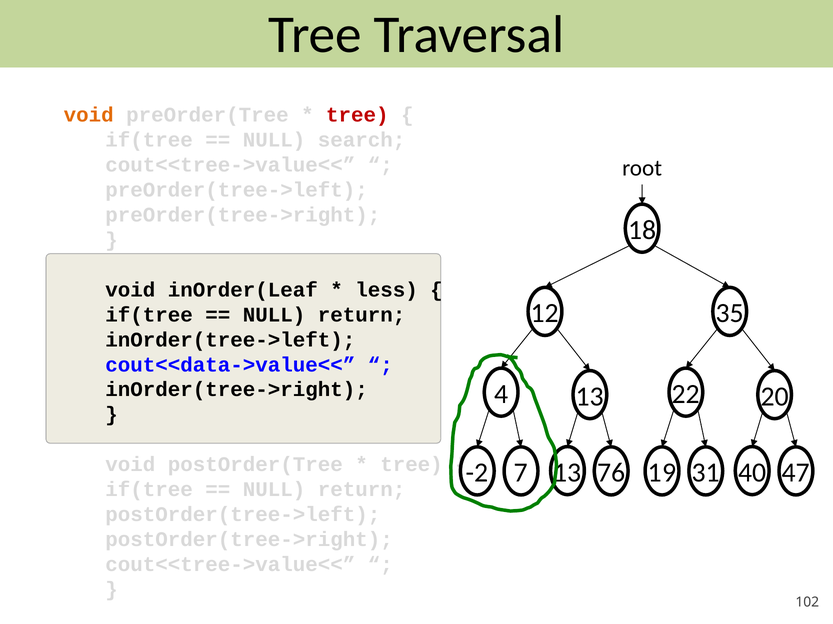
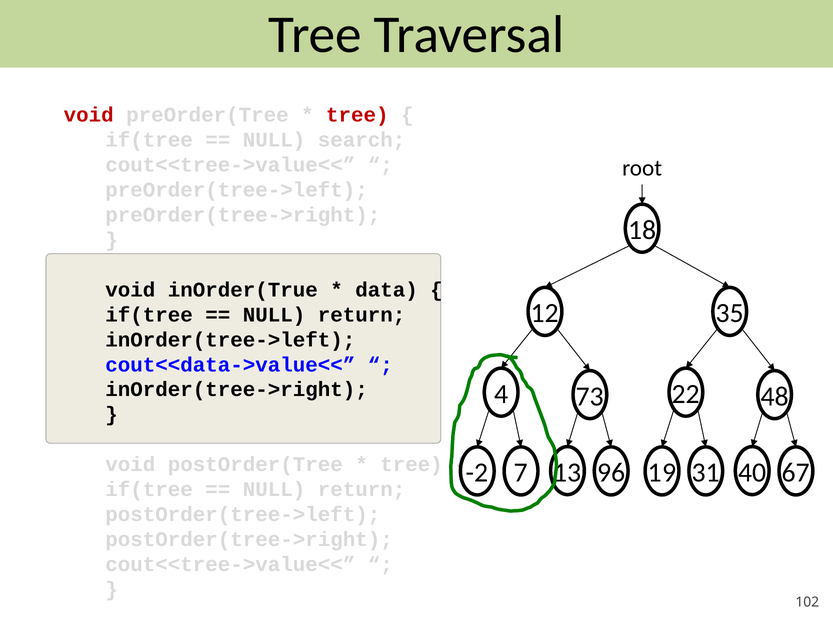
void at (89, 115) colour: orange -> red
inOrder(Leaf: inOrder(Leaf -> inOrder(True
less: less -> data
4 13: 13 -> 73
20: 20 -> 48
76: 76 -> 96
47: 47 -> 67
